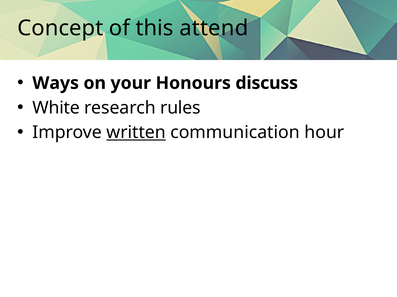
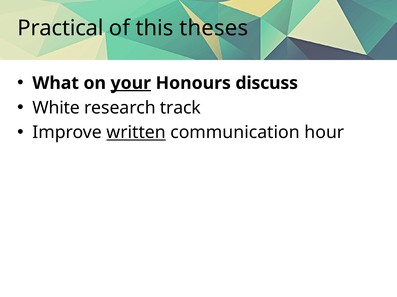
Concept: Concept -> Practical
attend: attend -> theses
Ways: Ways -> What
your underline: none -> present
rules: rules -> track
